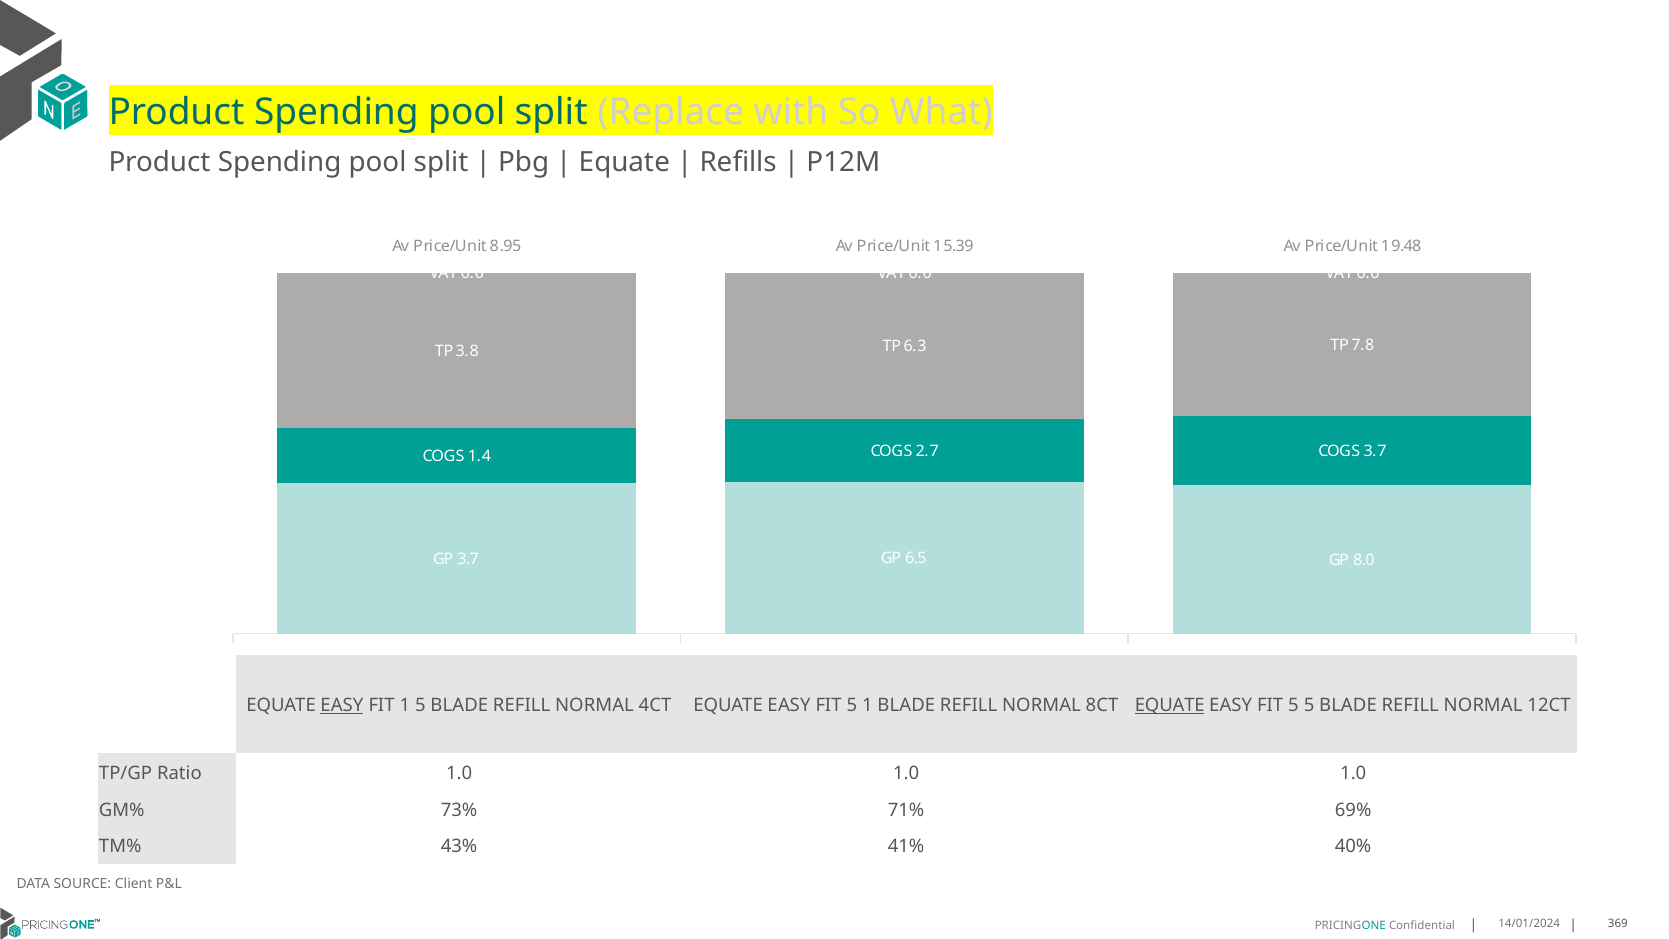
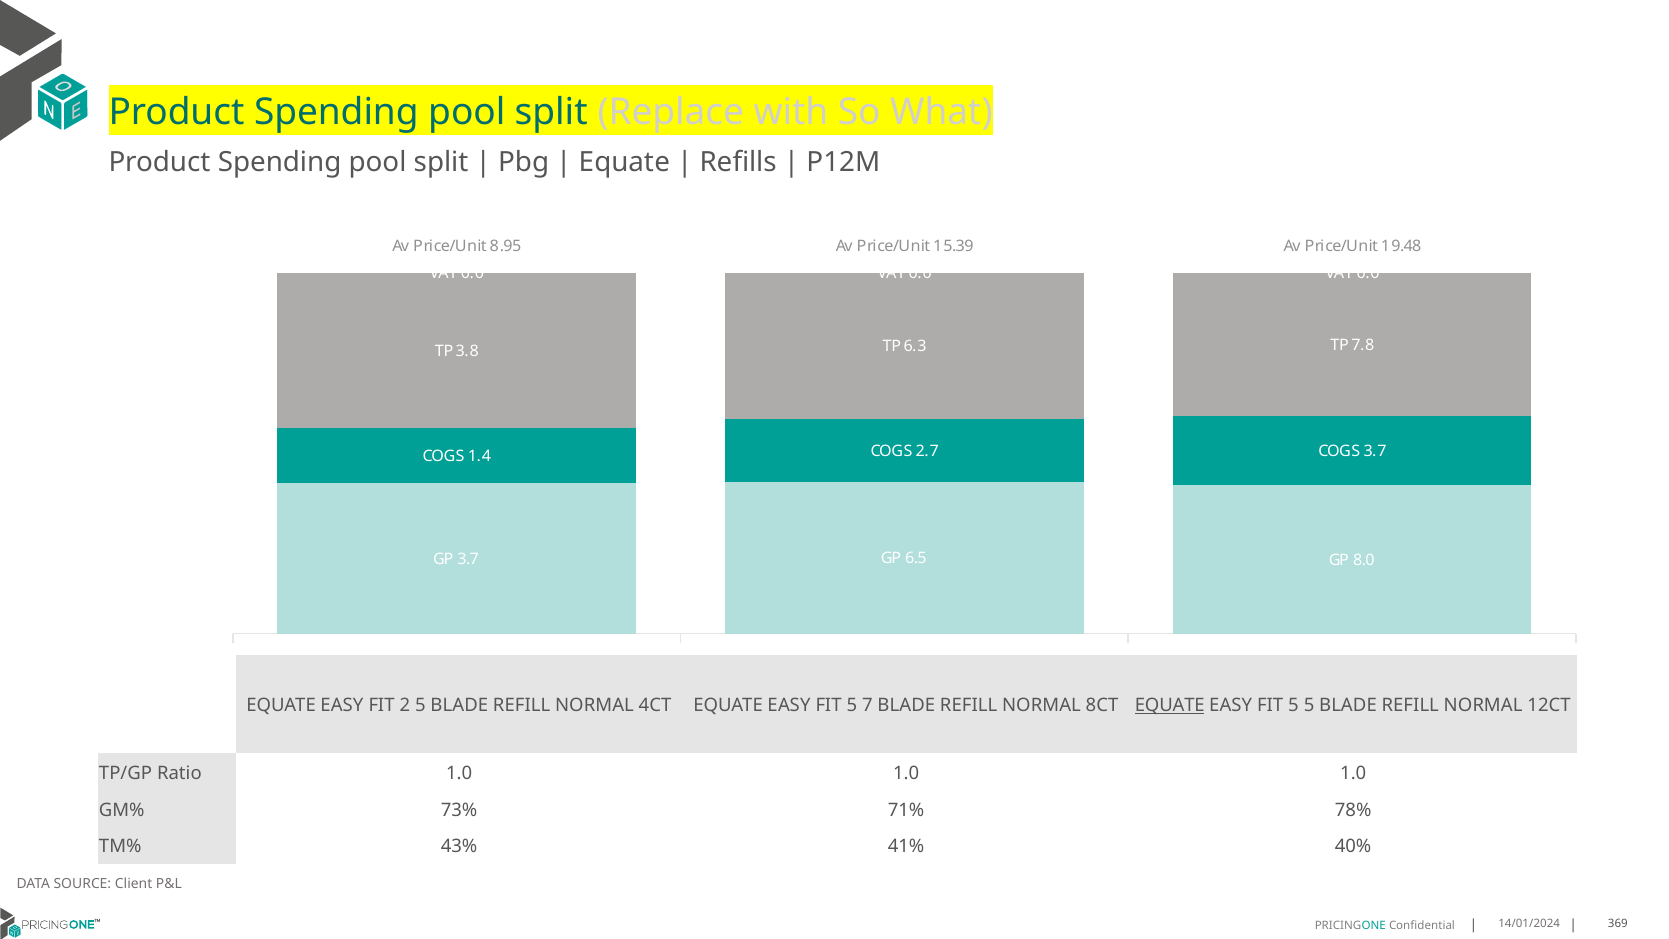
EASY at (342, 706) underline: present -> none
FIT 1: 1 -> 2
5 1: 1 -> 7
69%: 69% -> 78%
